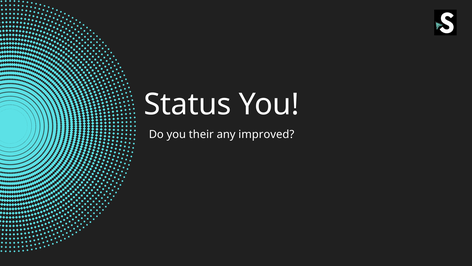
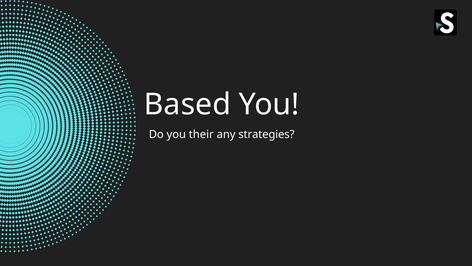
Status: Status -> Based
improved: improved -> strategies
